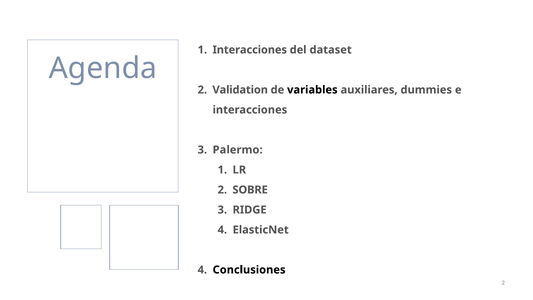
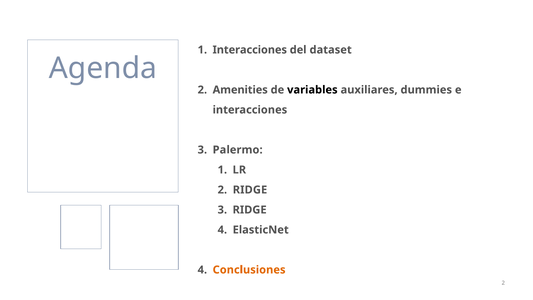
Validation: Validation -> Amenities
SOBRE at (250, 190): SOBRE -> RIDGE
Conclusiones colour: black -> orange
